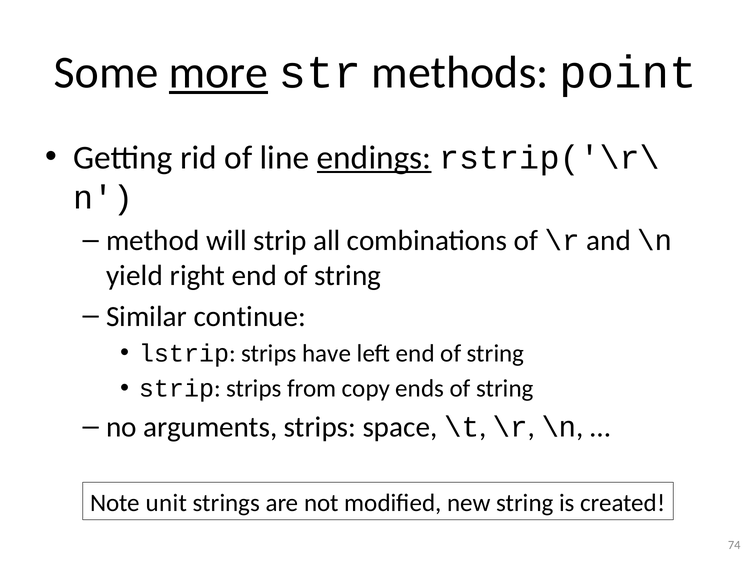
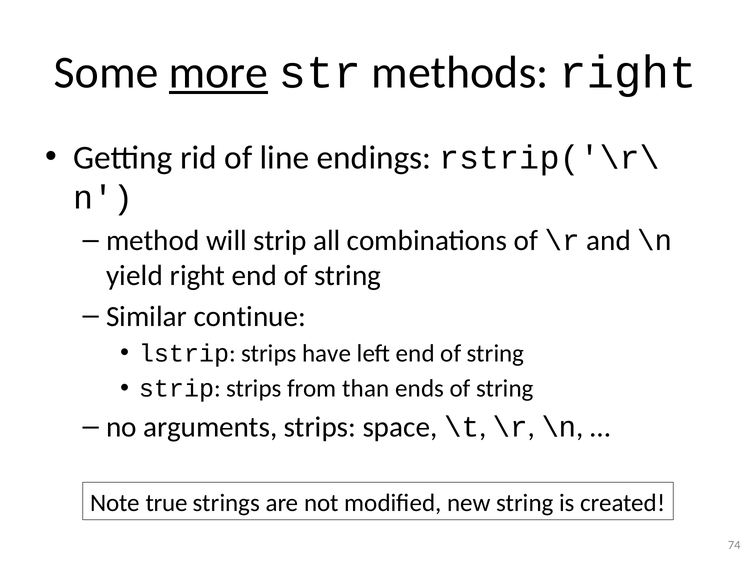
methods point: point -> right
endings underline: present -> none
copy: copy -> than
unit: unit -> true
